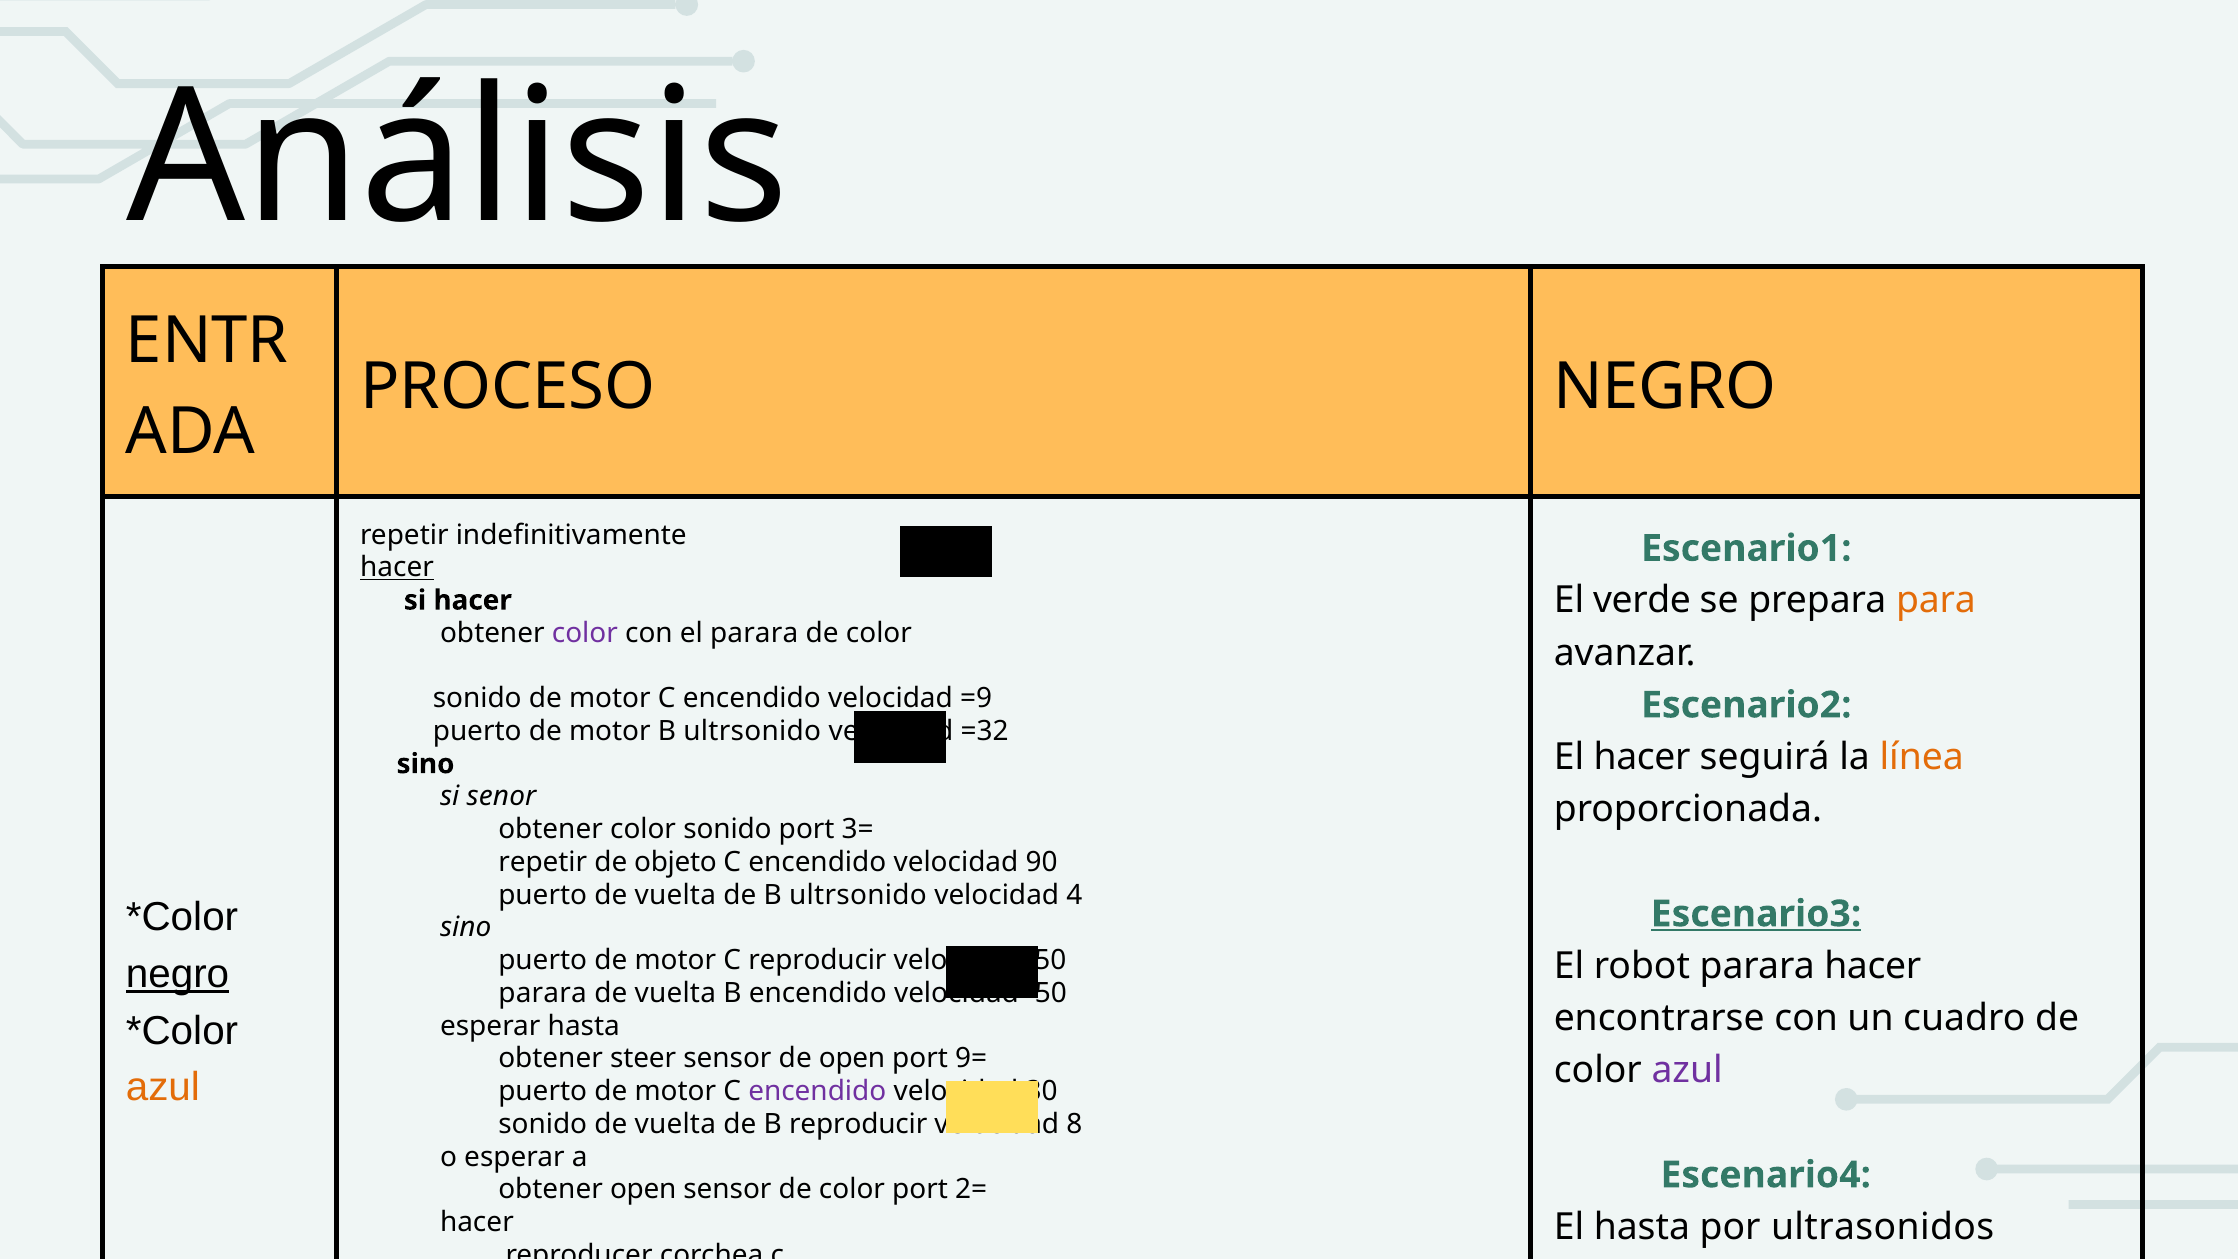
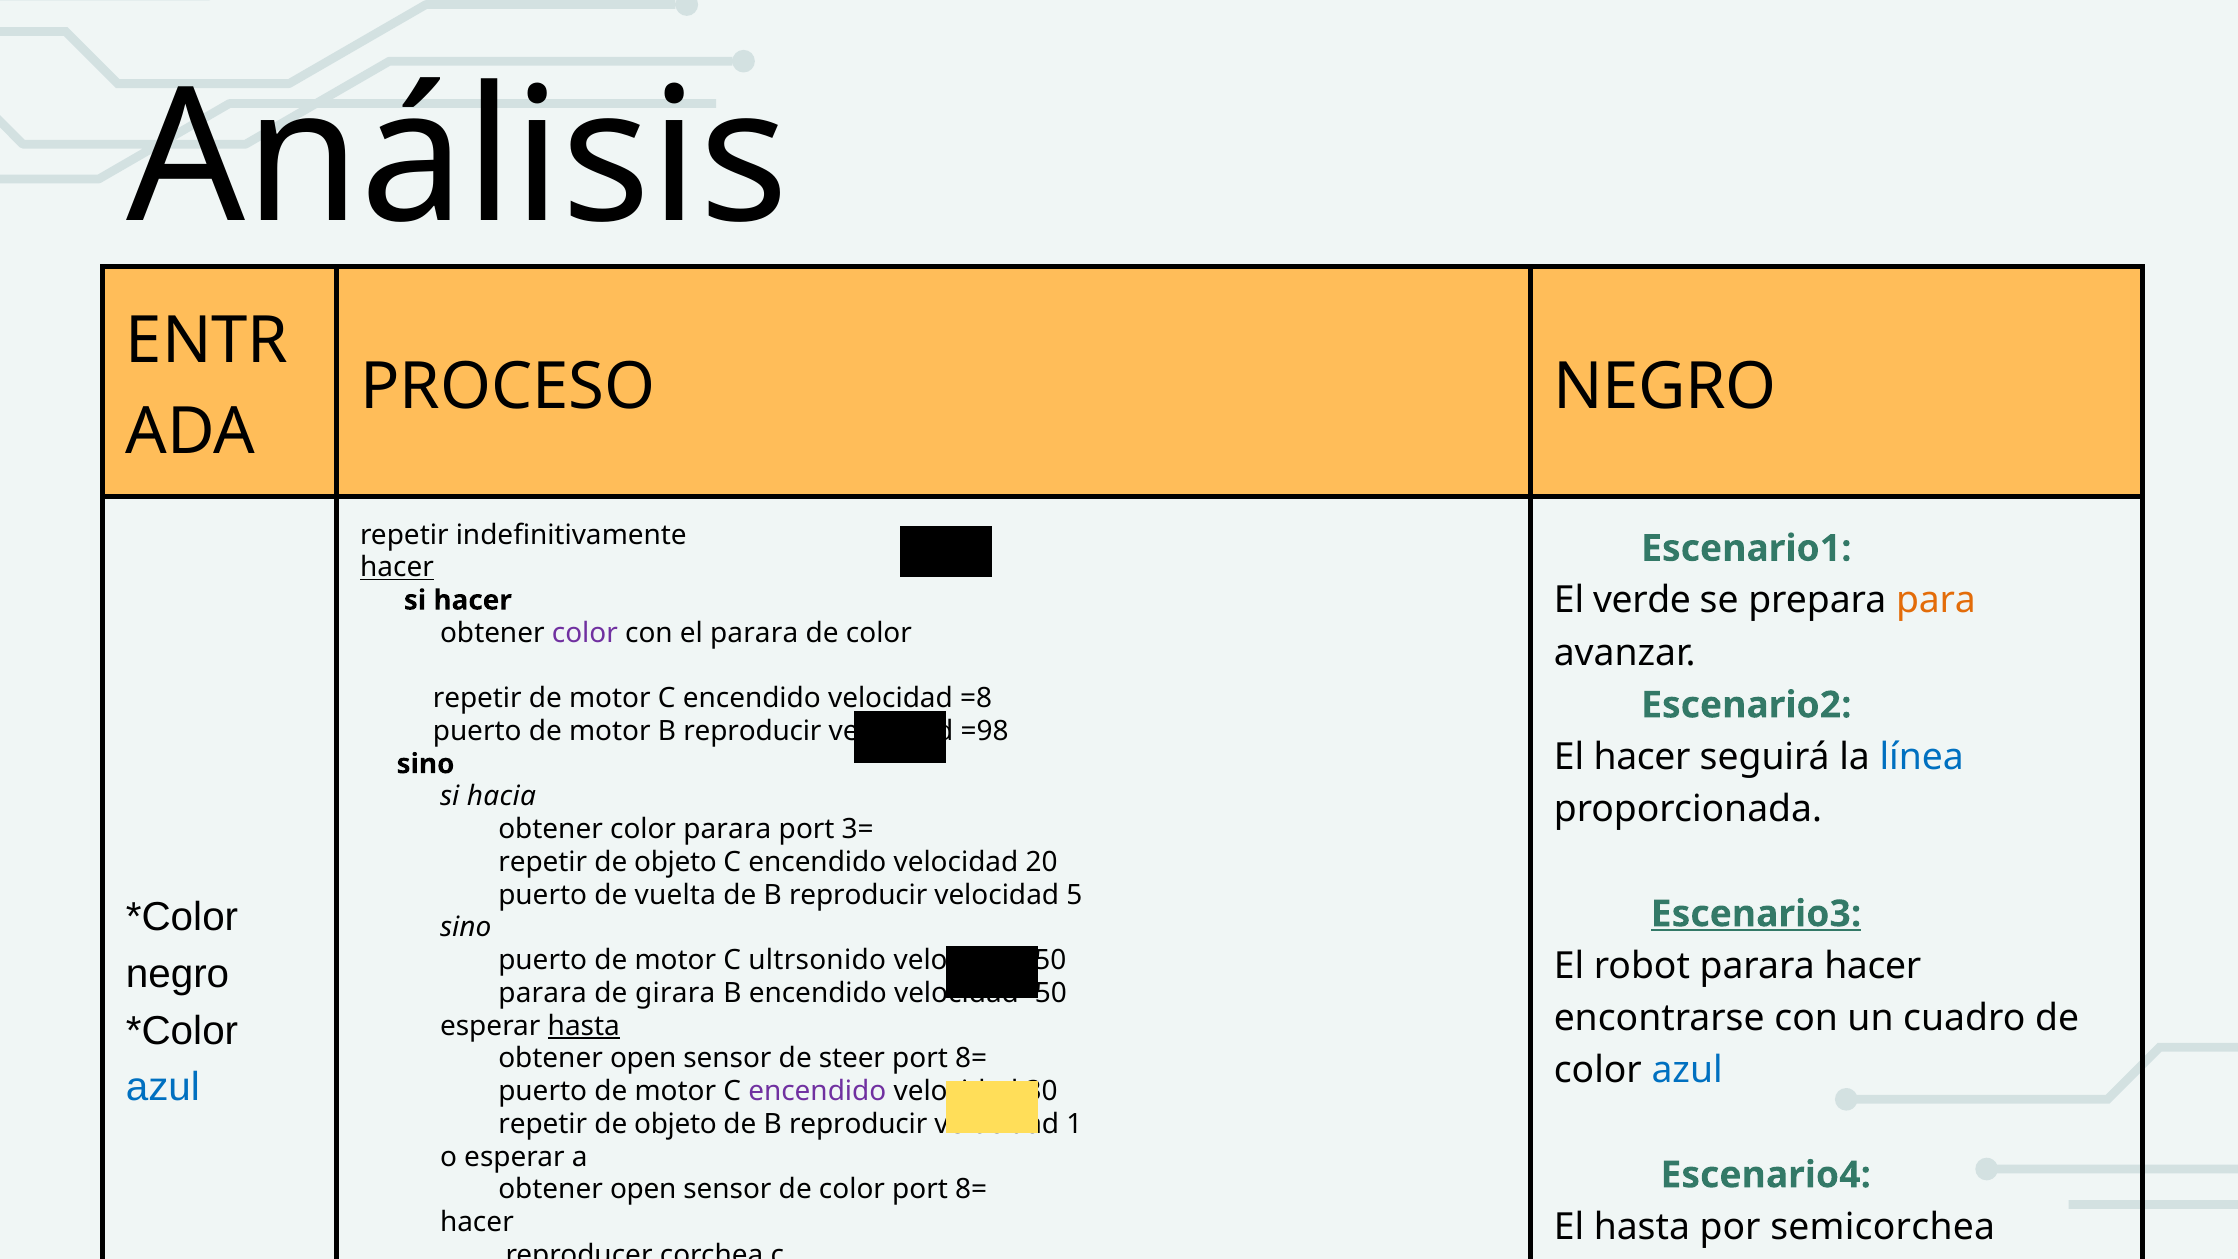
sonido at (477, 698): sonido -> repetir
=9: =9 -> =8
motor B ultrsonido: ultrsonido -> reproducir
=32: =32 -> =98
línea colour: orange -> blue
senor: senor -> hacia
obtener color sonido: sonido -> parara
90: 90 -> 20
ultrsonido at (858, 895): ultrsonido -> reproducir
4: 4 -> 5
C reproducir: reproducir -> ultrsonido
negro at (178, 974) underline: present -> none
vuelta at (675, 993): vuelta -> girara
hasta at (584, 1026) underline: none -> present
steer at (643, 1059): steer -> open
de open: open -> steer
9= at (971, 1059): 9= -> 8=
azul at (1687, 1070) colour: purple -> blue
azul at (163, 1087) colour: orange -> blue
sonido at (543, 1124): sonido -> repetir
vuelta at (675, 1124): vuelta -> objeto
8: 8 -> 1
color port 2=: 2= -> 8=
ultrasonidos: ultrasonidos -> semicorchea
